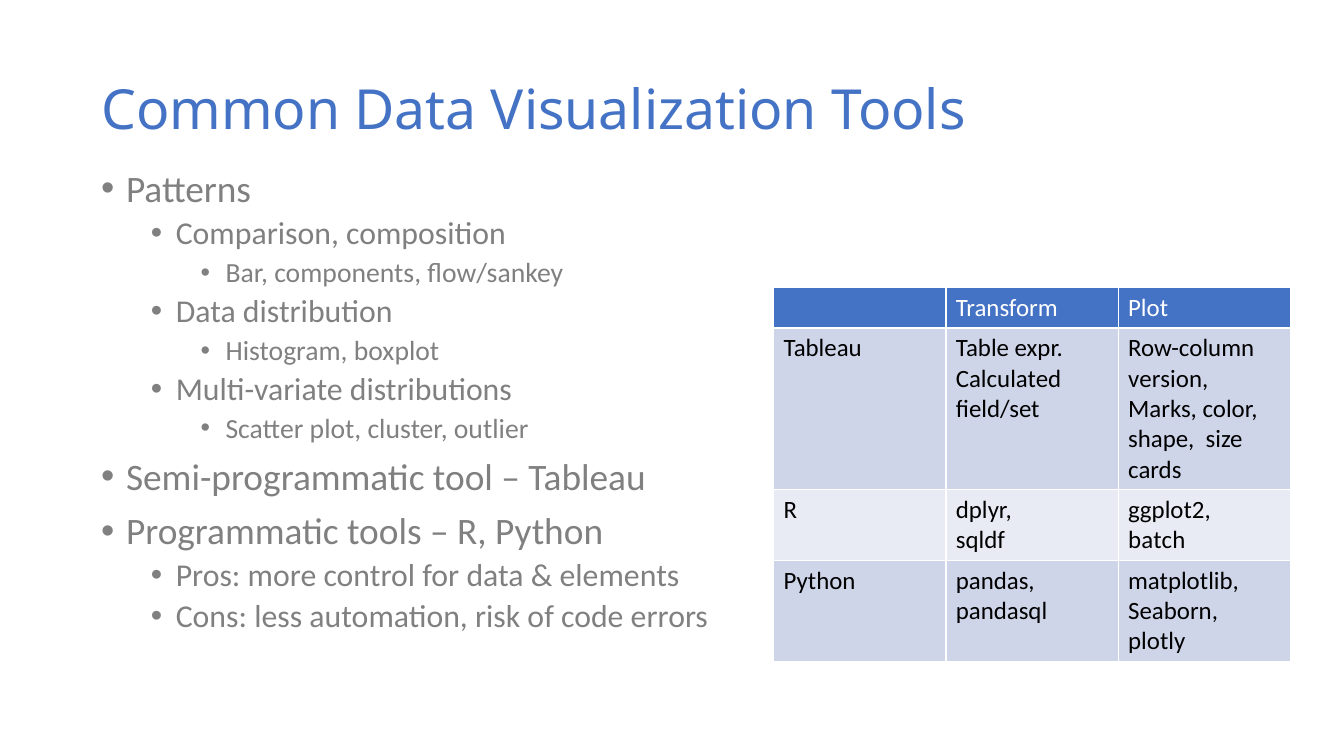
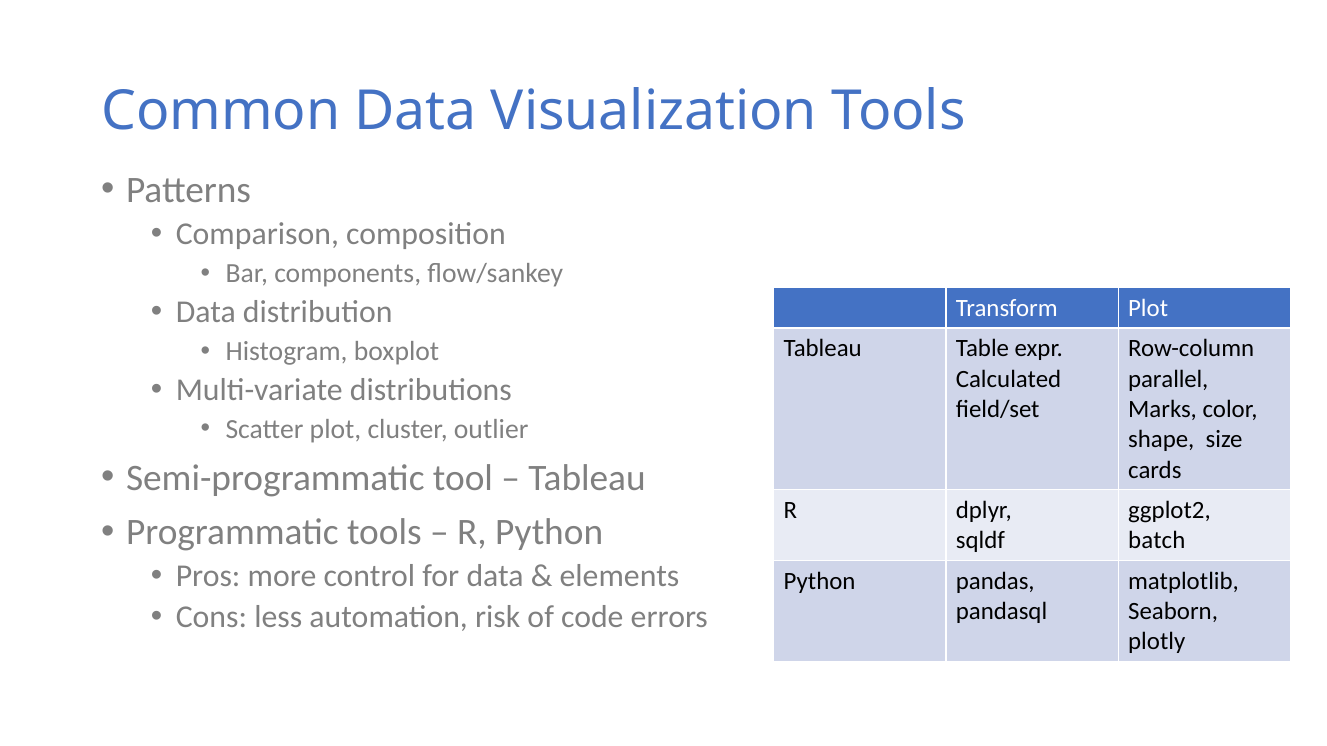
version: version -> parallel
